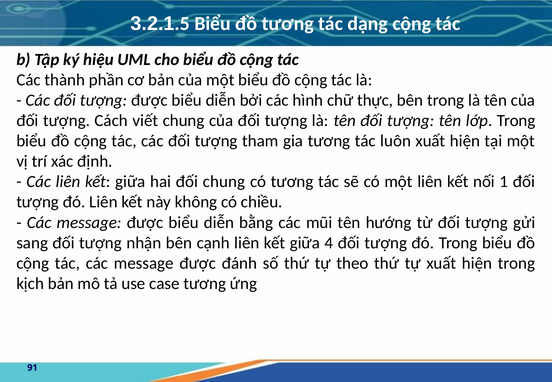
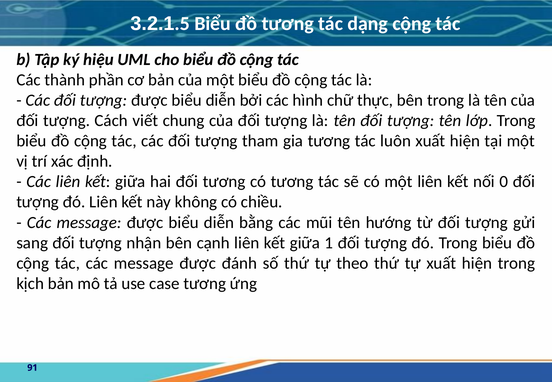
đối chung: chung -> tương
1: 1 -> 0
4: 4 -> 1
